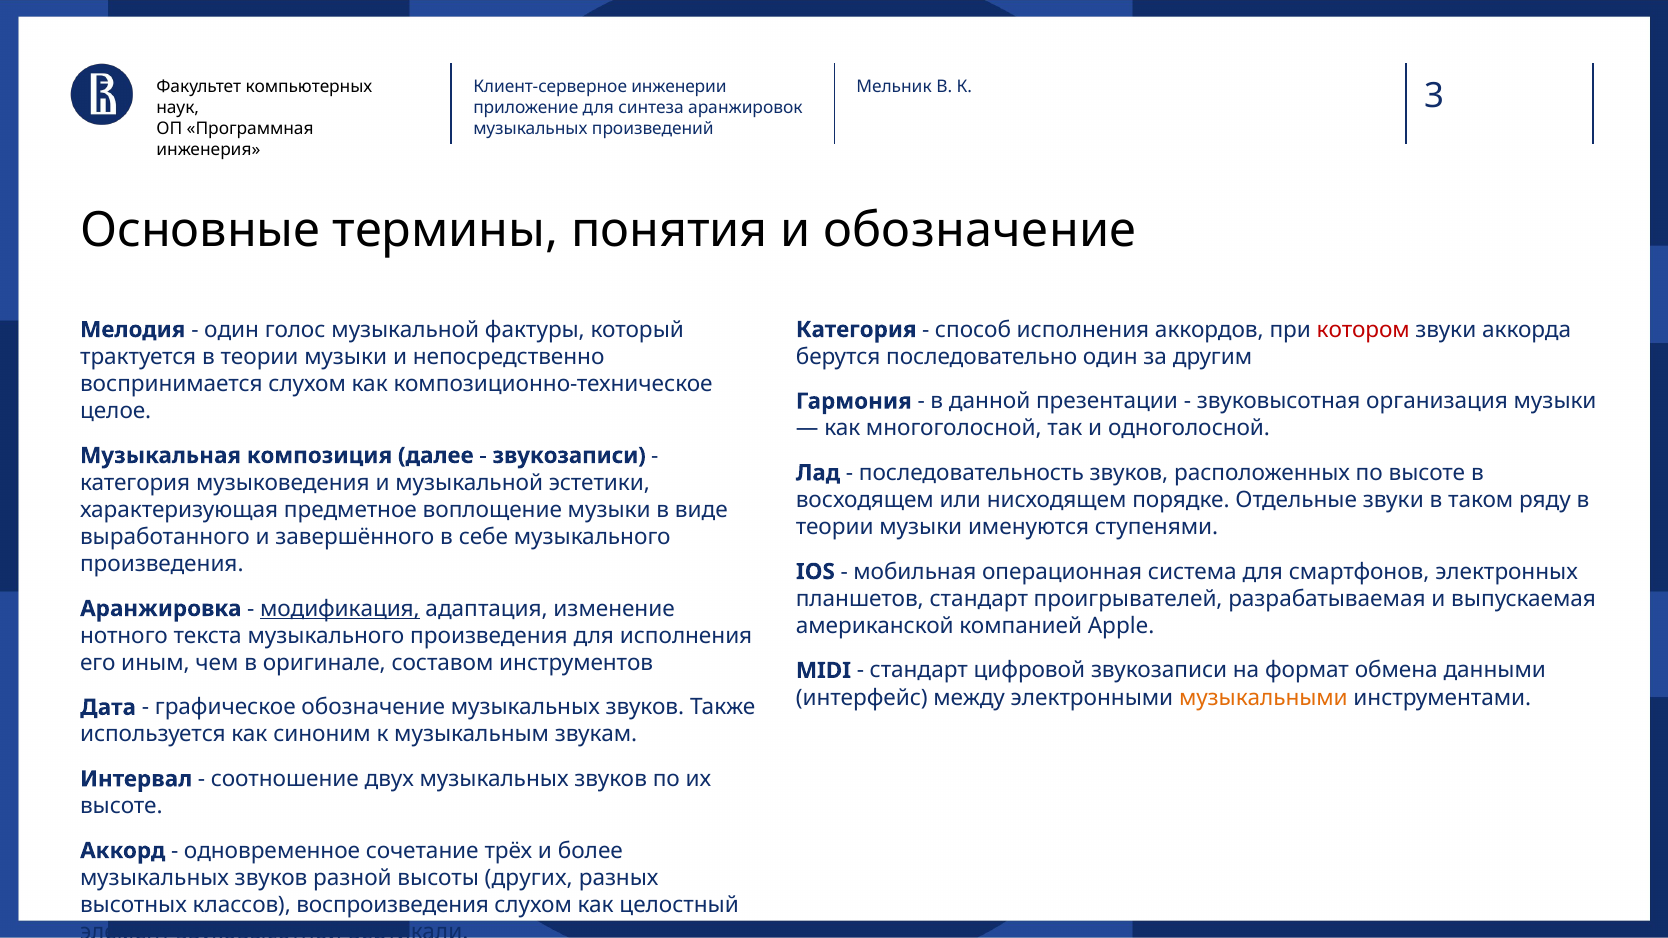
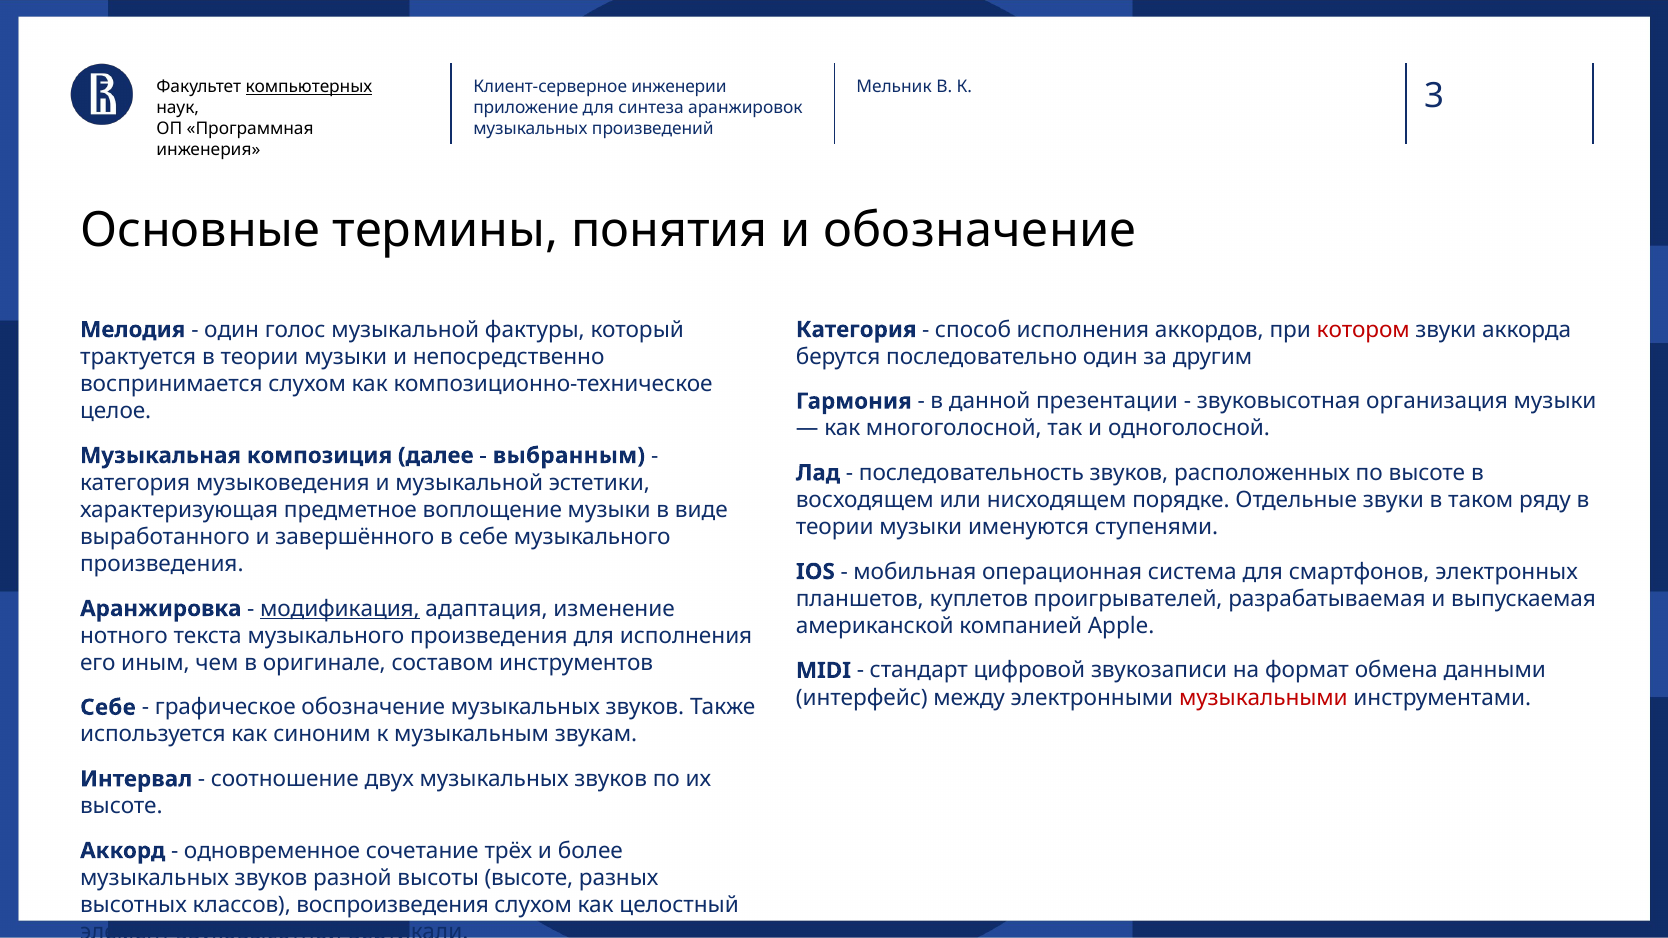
компьютерных underline: none -> present
звукозаписи at (569, 456): звукозаписи -> выбранным
планшетов стандарт: стандарт -> куплетов
музыкальными colour: orange -> red
Дата at (108, 708): Дата -> Себе
высоты других: других -> высоте
